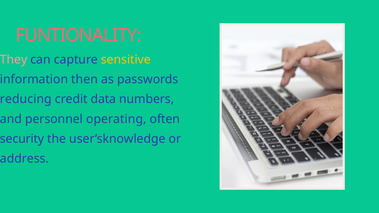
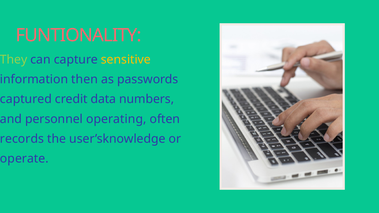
They colour: pink -> light green
reducing: reducing -> captured
security: security -> records
address: address -> operate
